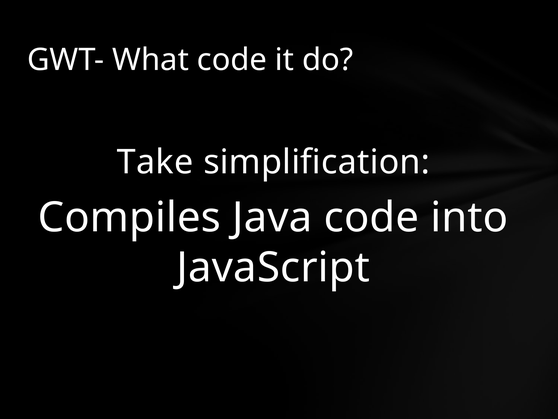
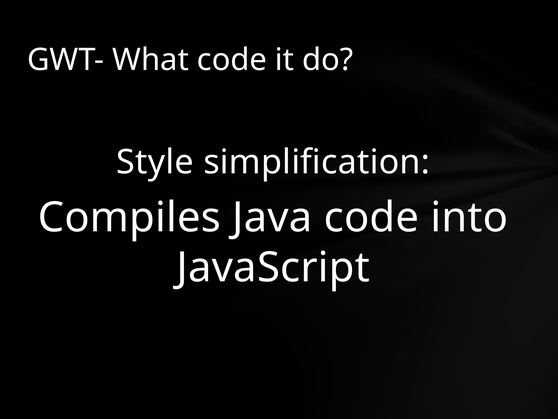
Take: Take -> Style
